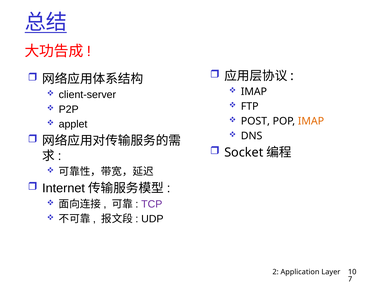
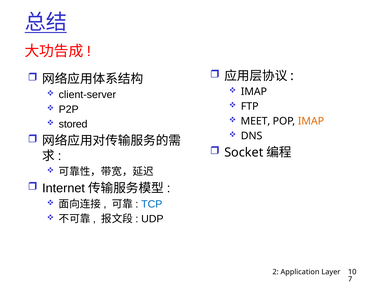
POST: POST -> MEET
applet: applet -> stored
TCP colour: purple -> blue
